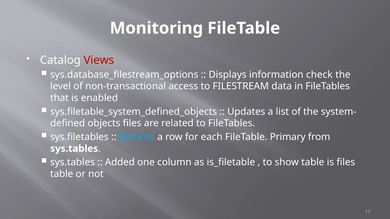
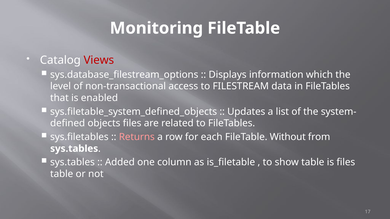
check: check -> which
Returns colour: light blue -> pink
Primary: Primary -> Without
